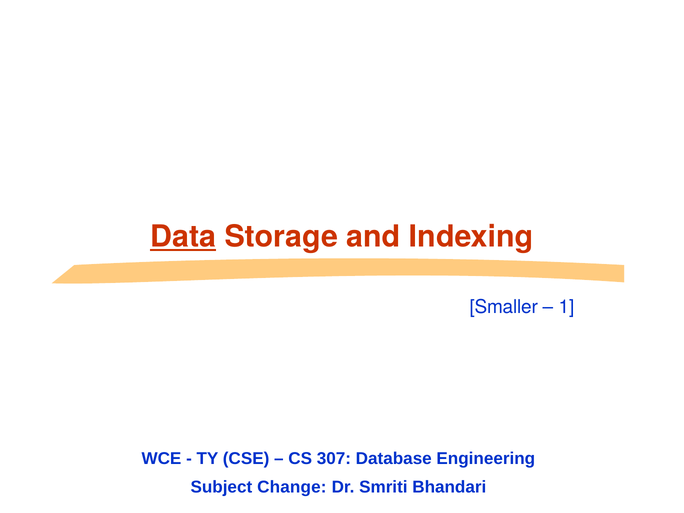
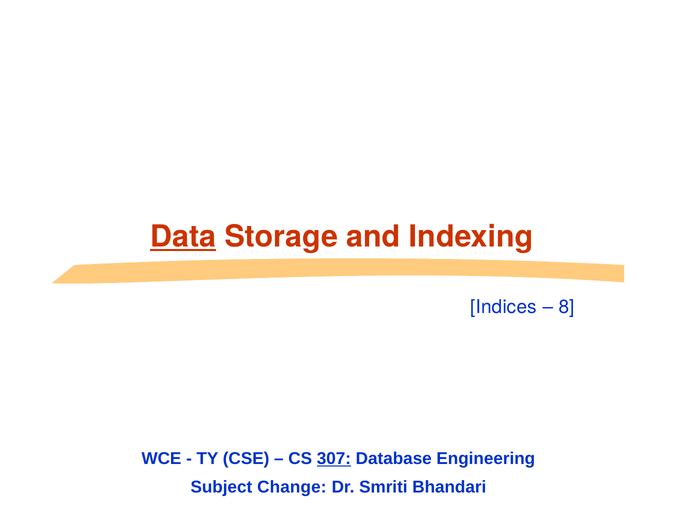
Smaller: Smaller -> Indices
1: 1 -> 8
307 underline: none -> present
